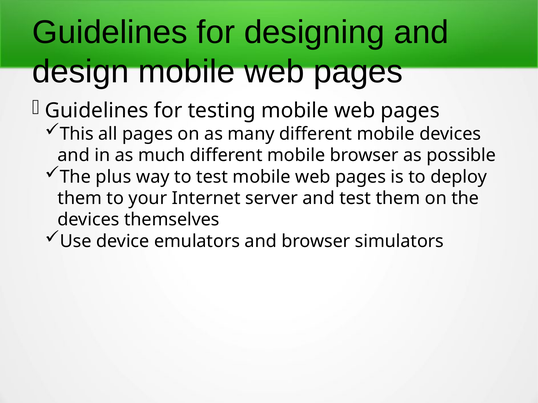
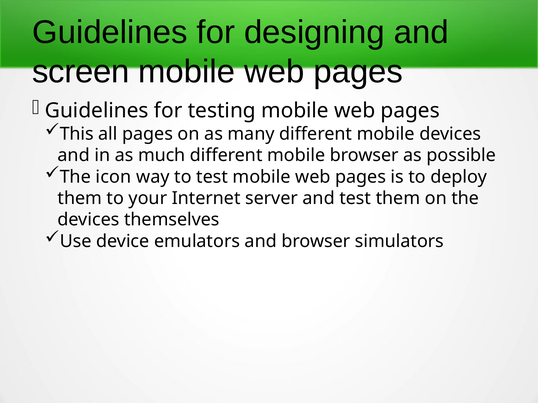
design: design -> screen
plus: plus -> icon
